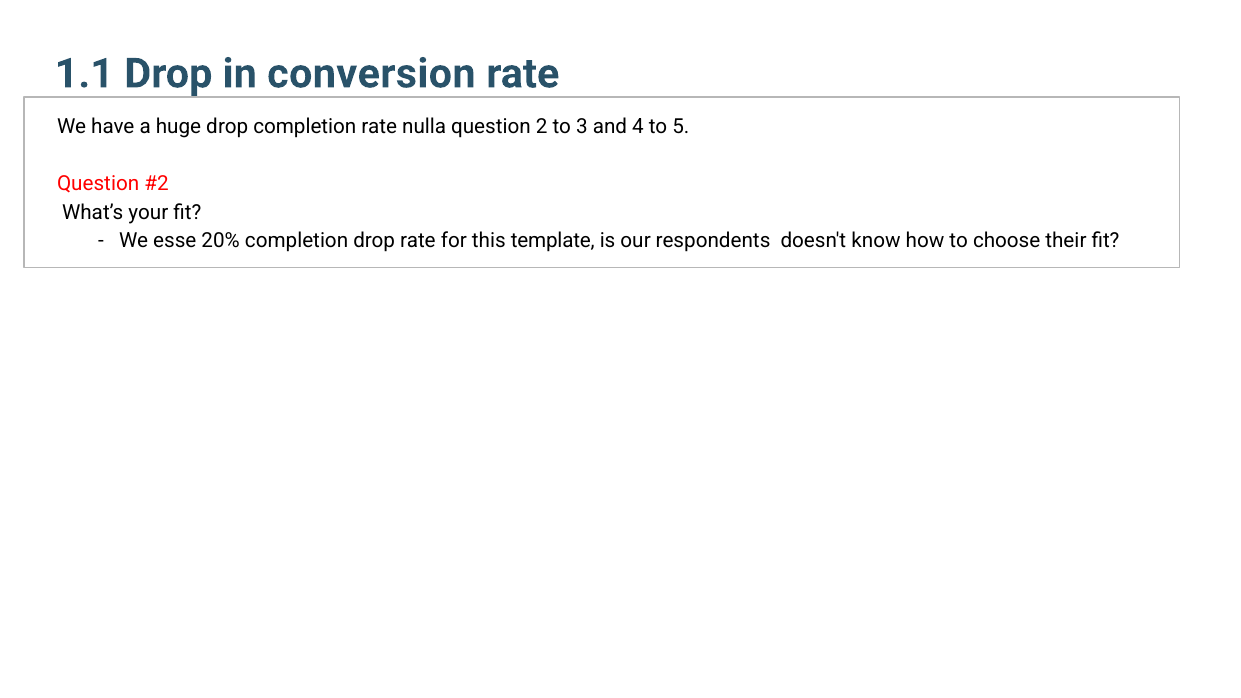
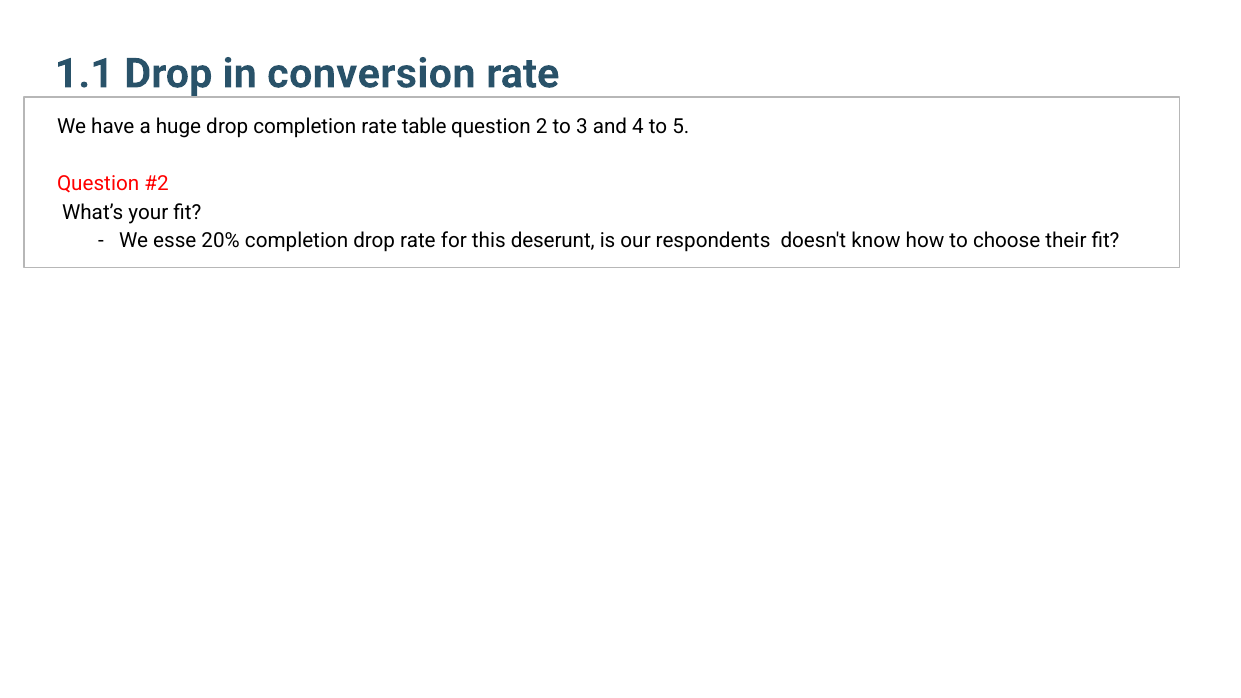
nulla: nulla -> table
template: template -> deserunt
